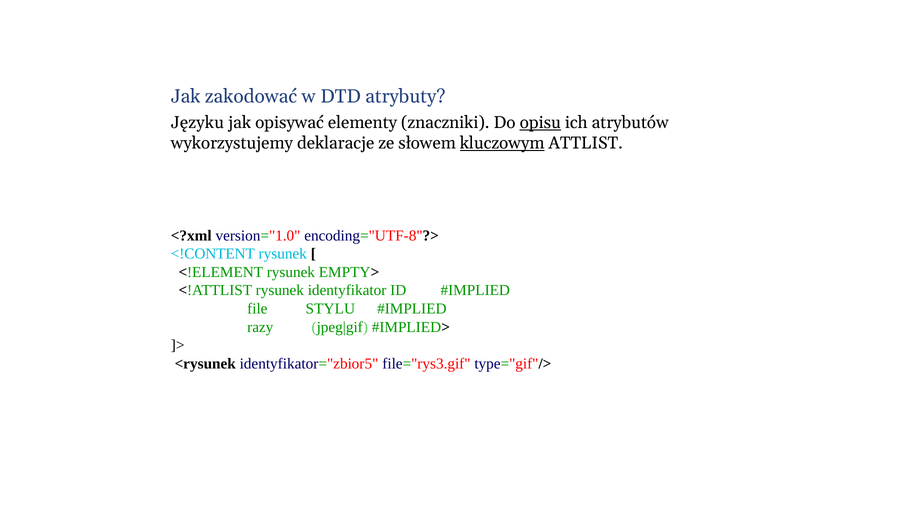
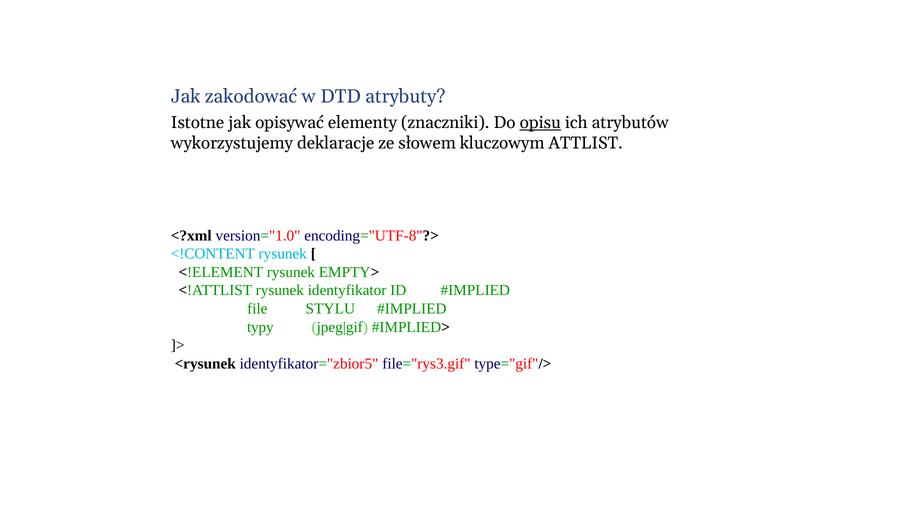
Języku: Języku -> Istotne
kluczowym underline: present -> none
razy: razy -> typy
